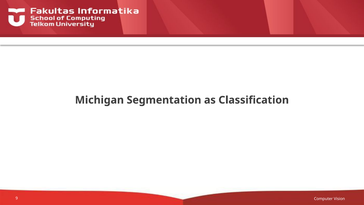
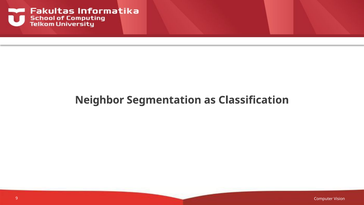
Michigan: Michigan -> Neighbor
